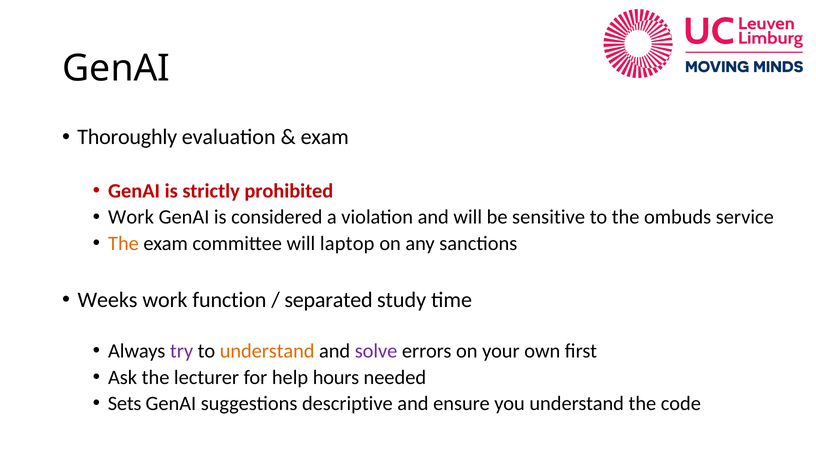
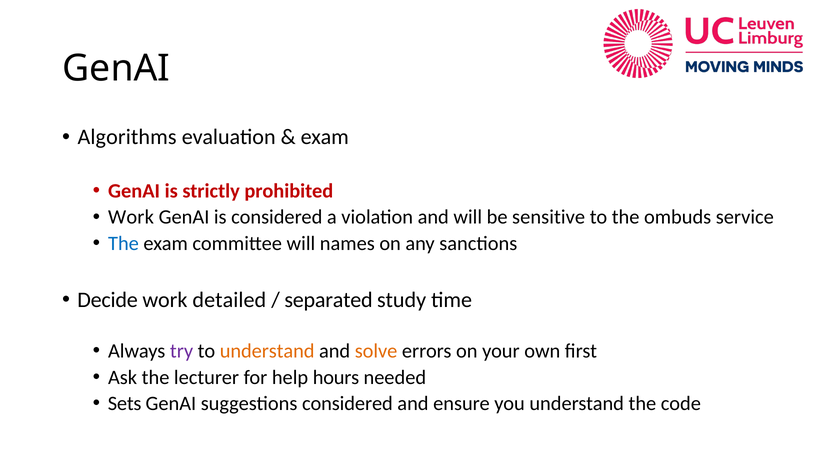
Thoroughly: Thoroughly -> Algorithms
The at (123, 243) colour: orange -> blue
laptop: laptop -> names
Weeks: Weeks -> Decide
function: function -> detailed
solve colour: purple -> orange
suggestions descriptive: descriptive -> considered
